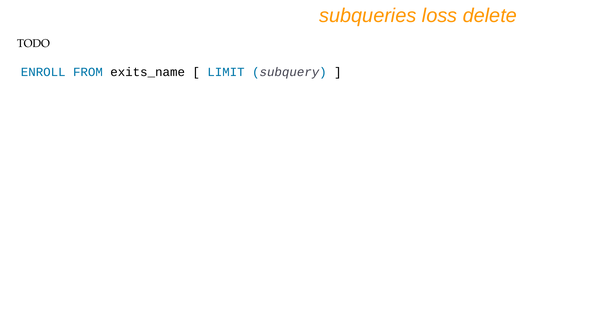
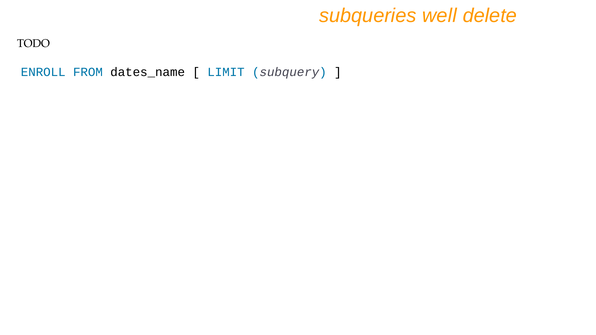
loss: loss -> well
exits_name: exits_name -> dates_name
